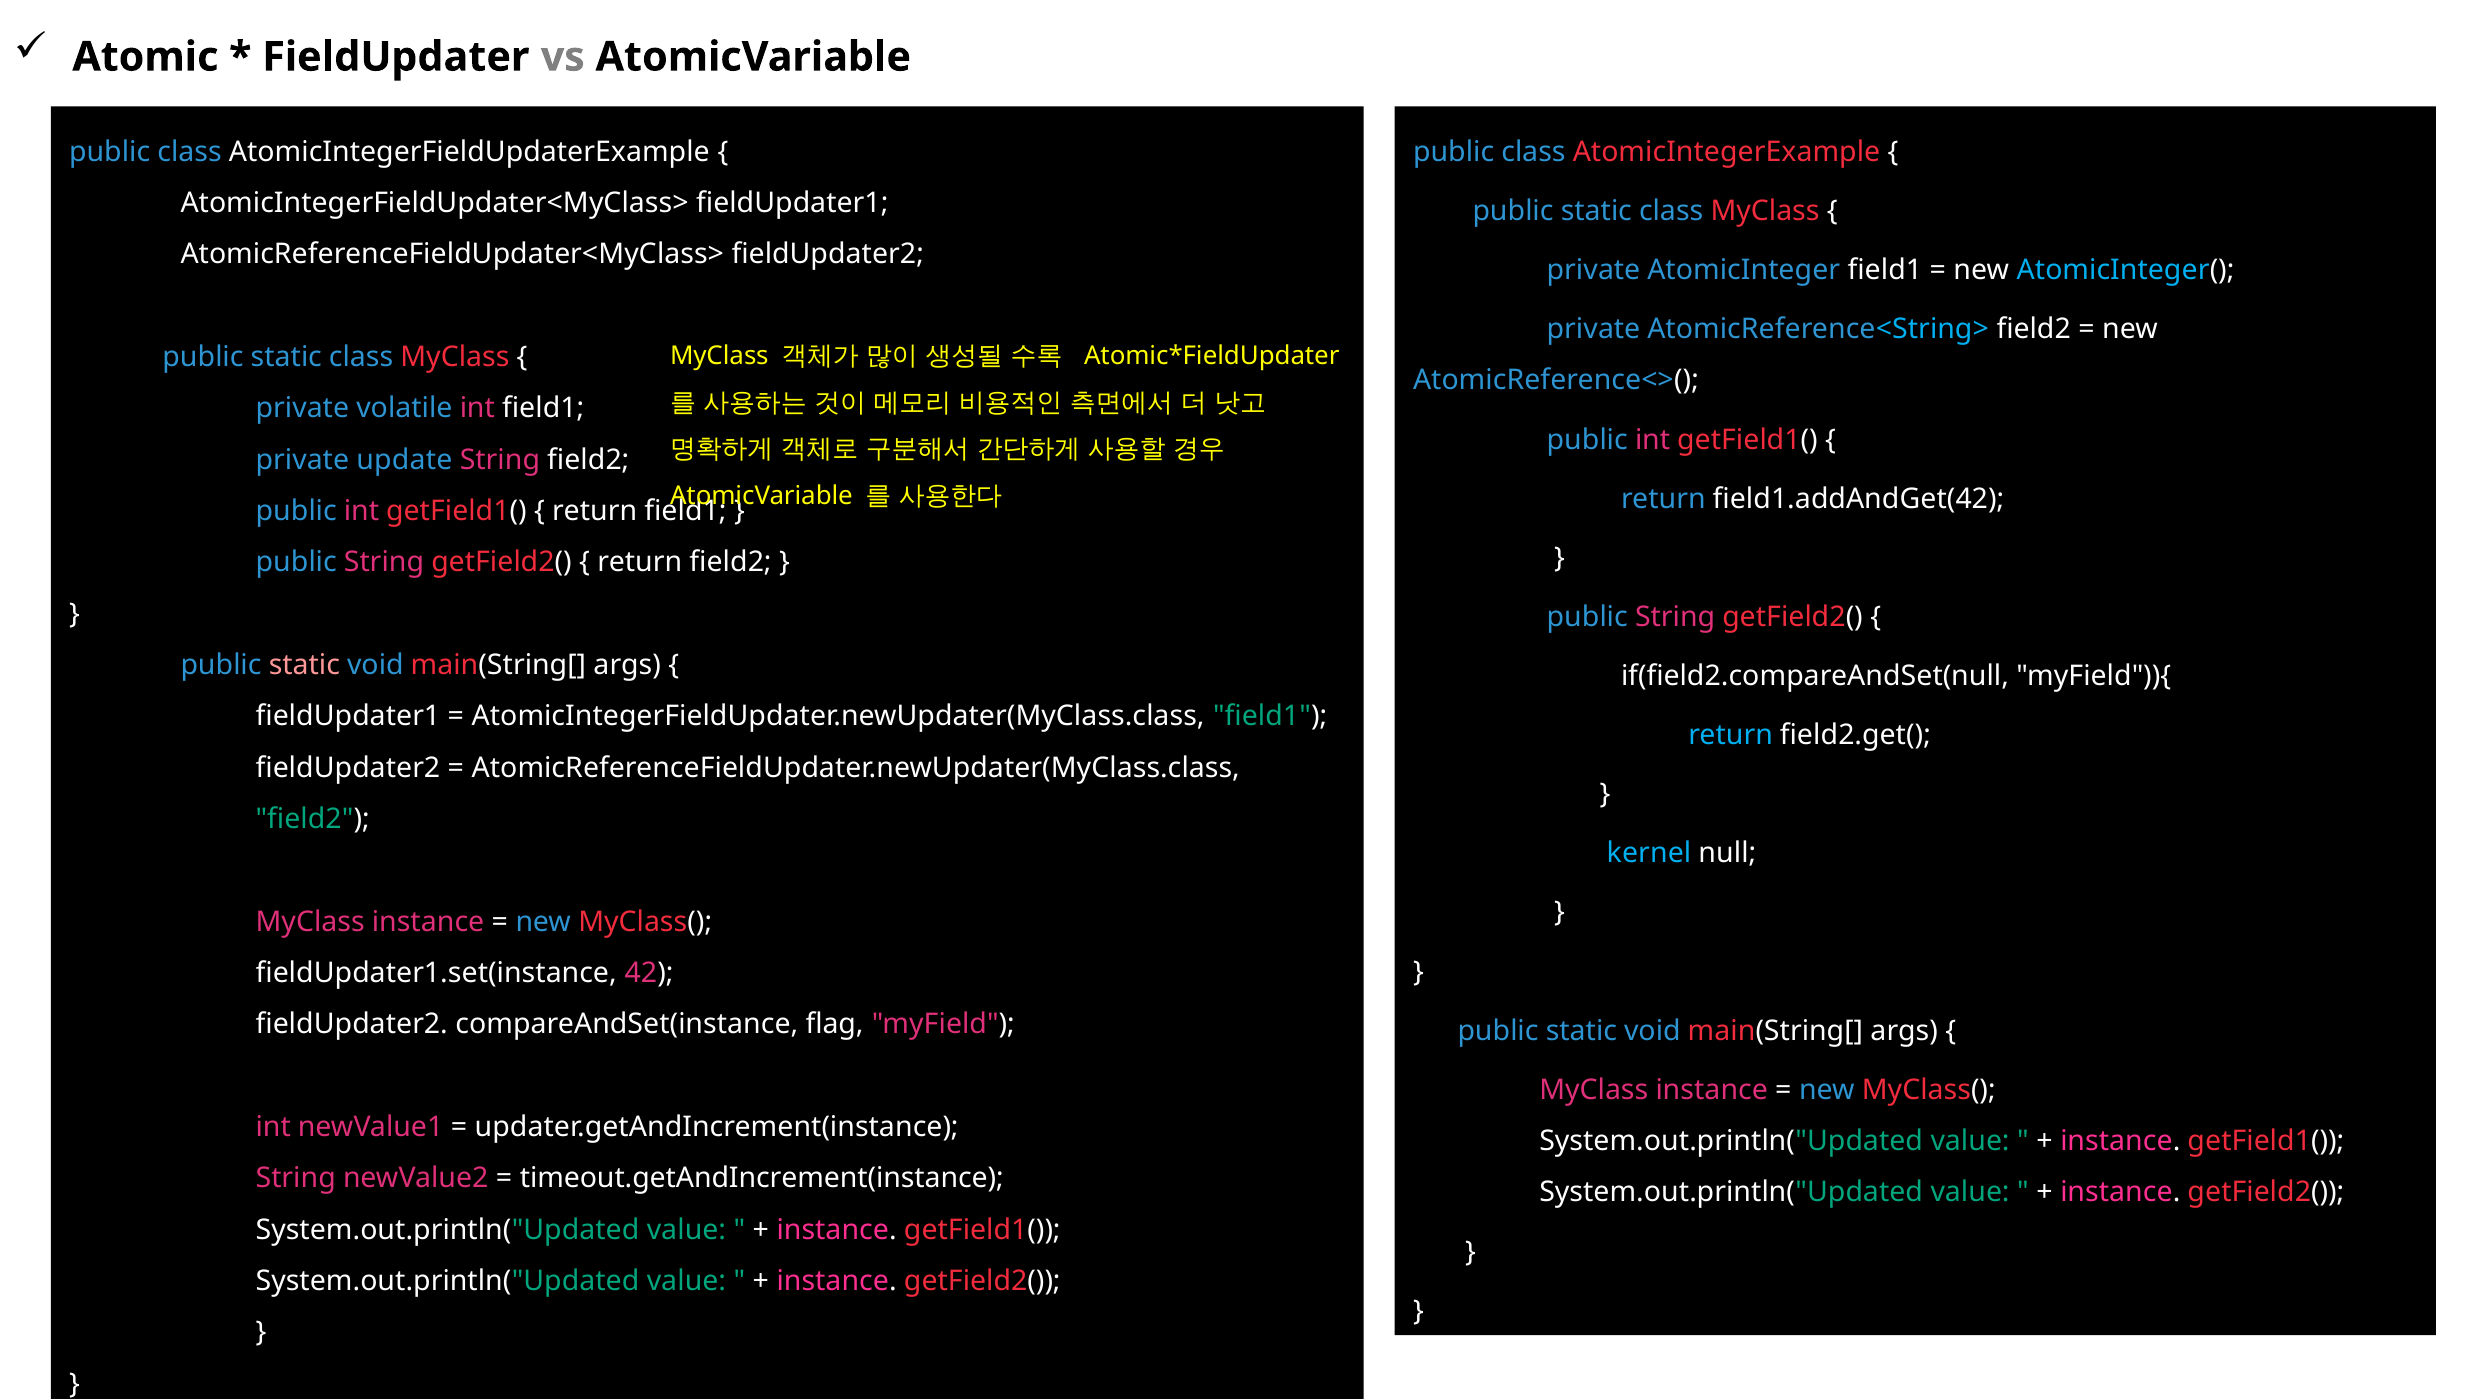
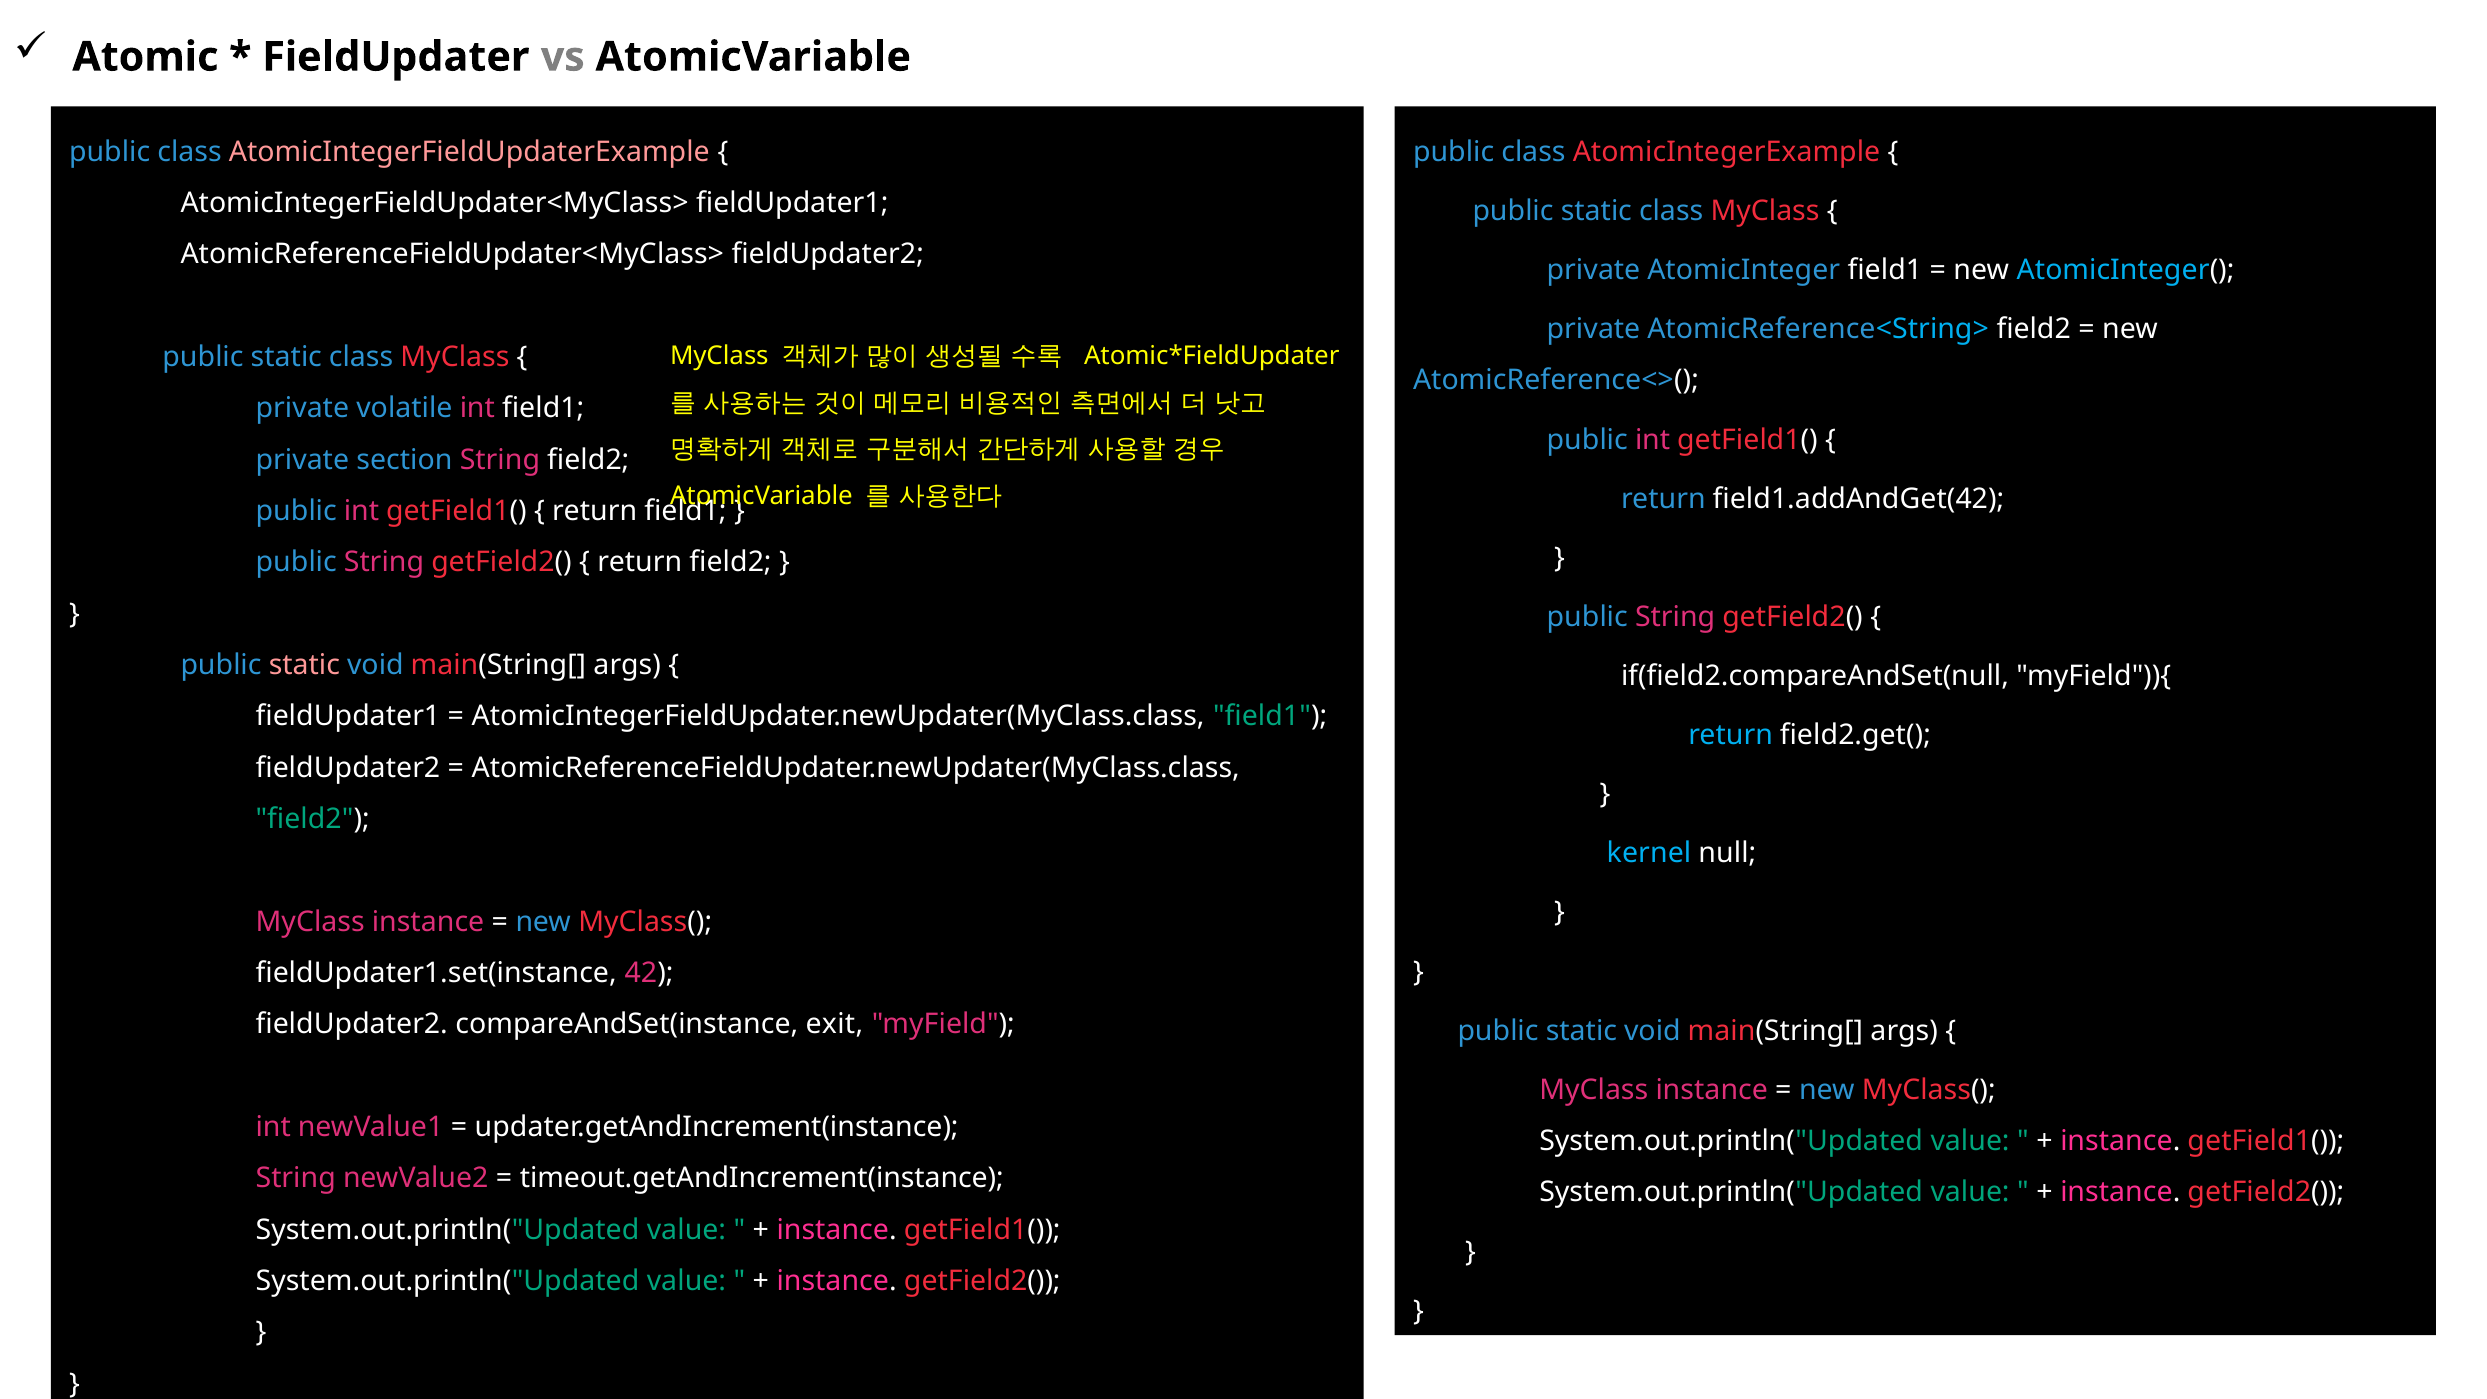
AtomicIntegerFieldUpdaterExample colour: white -> pink
update: update -> section
flag: flag -> exit
